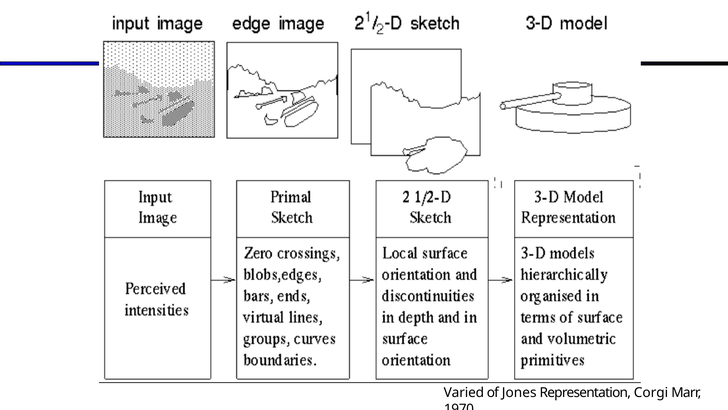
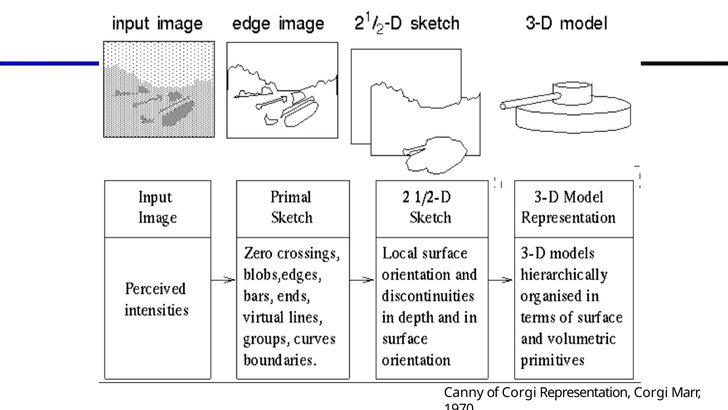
Varied: Varied -> Canny
of Jones: Jones -> Corgi
